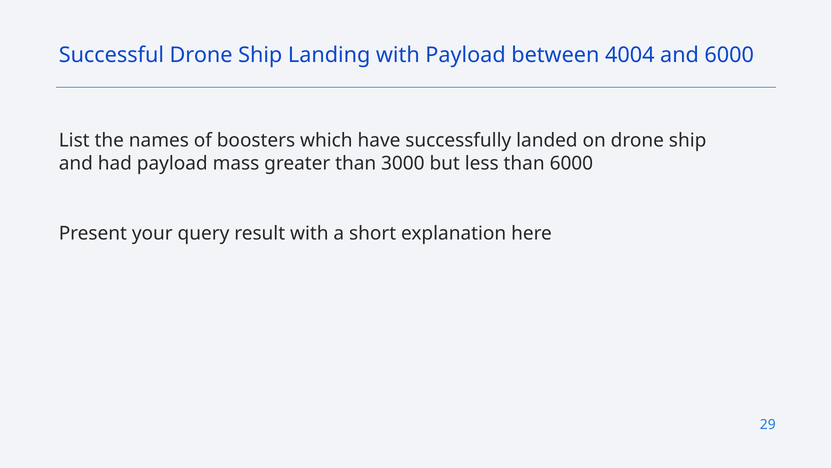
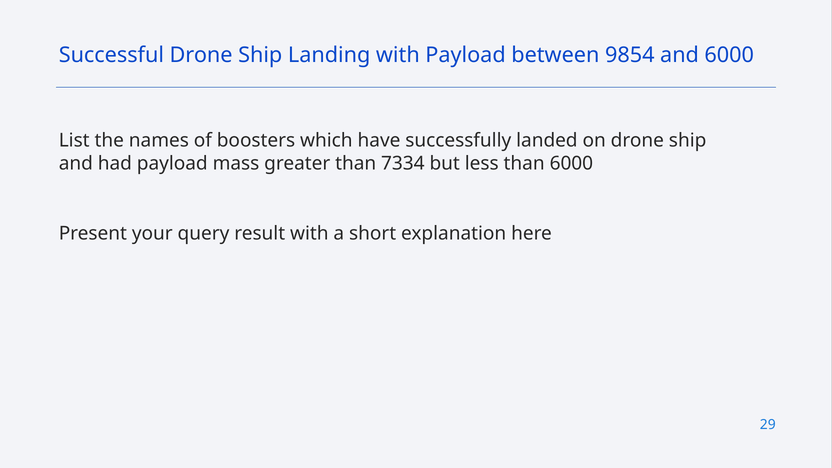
4004: 4004 -> 9854
3000: 3000 -> 7334
